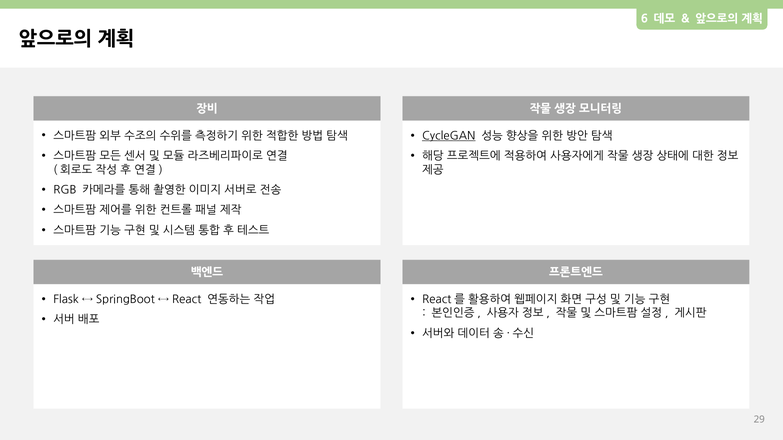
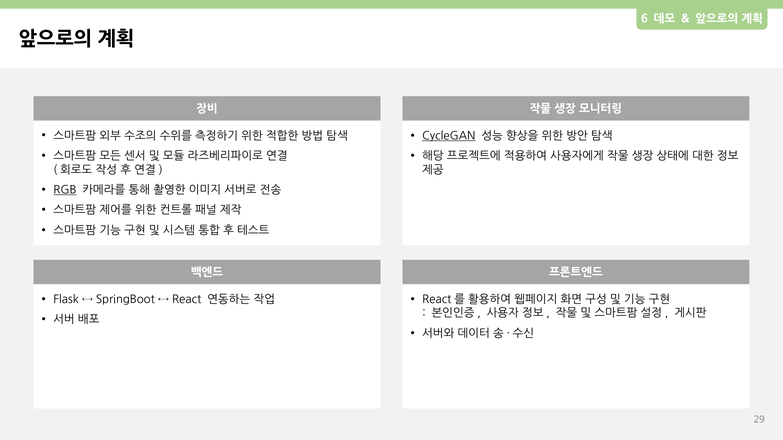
RGB underline: none -> present
